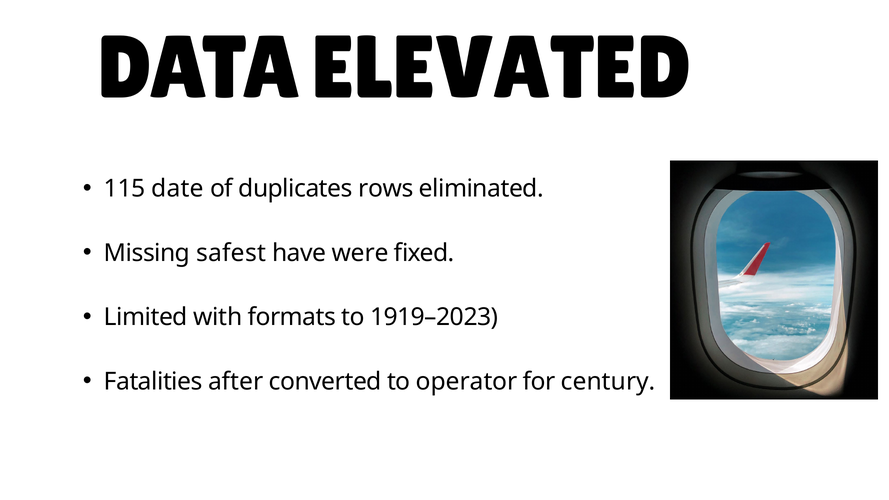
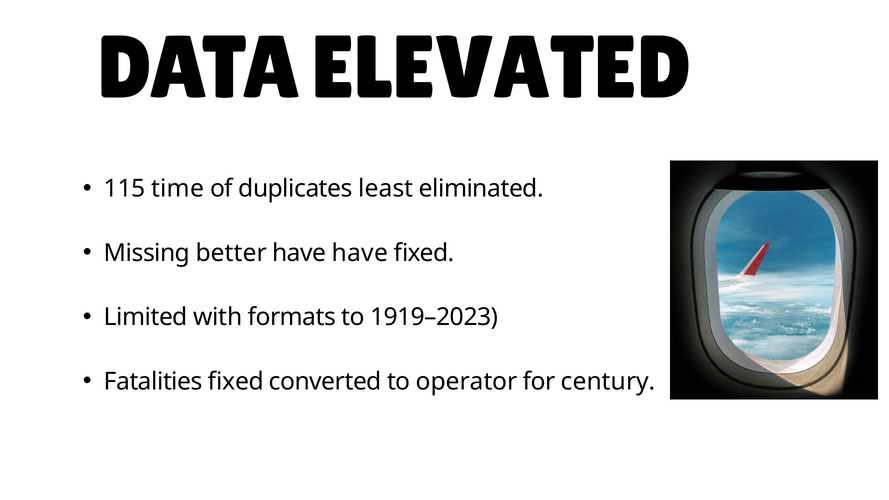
date: date -> time
rows: rows -> least
safest: safest -> better
have were: were -> have
Fatalities after: after -> fixed
